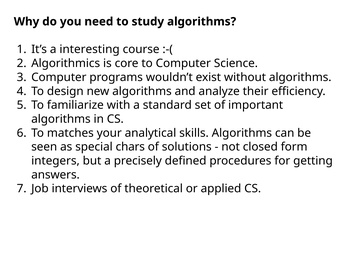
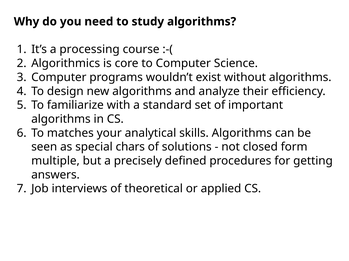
interesting: interesting -> processing
integers: integers -> multiple
